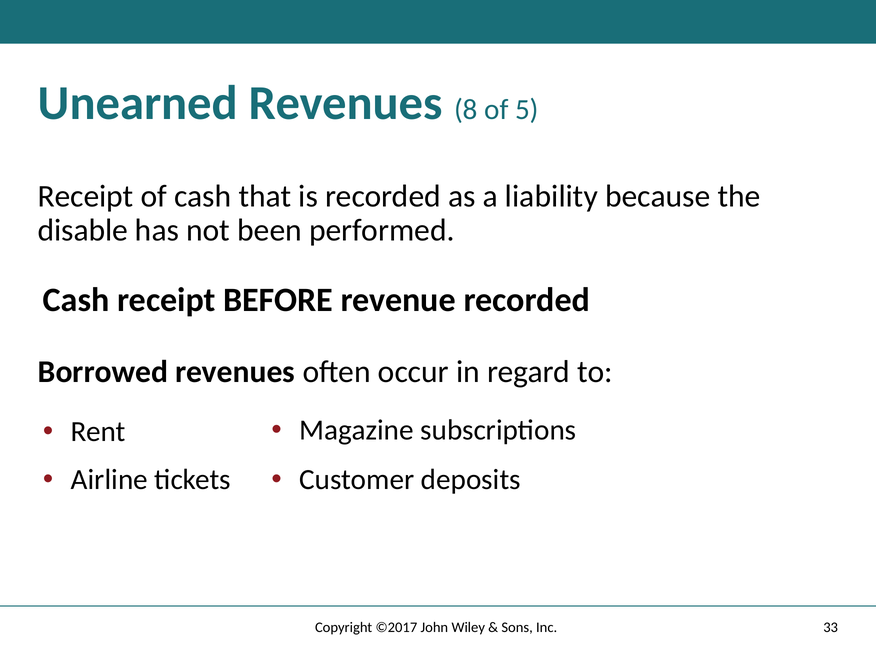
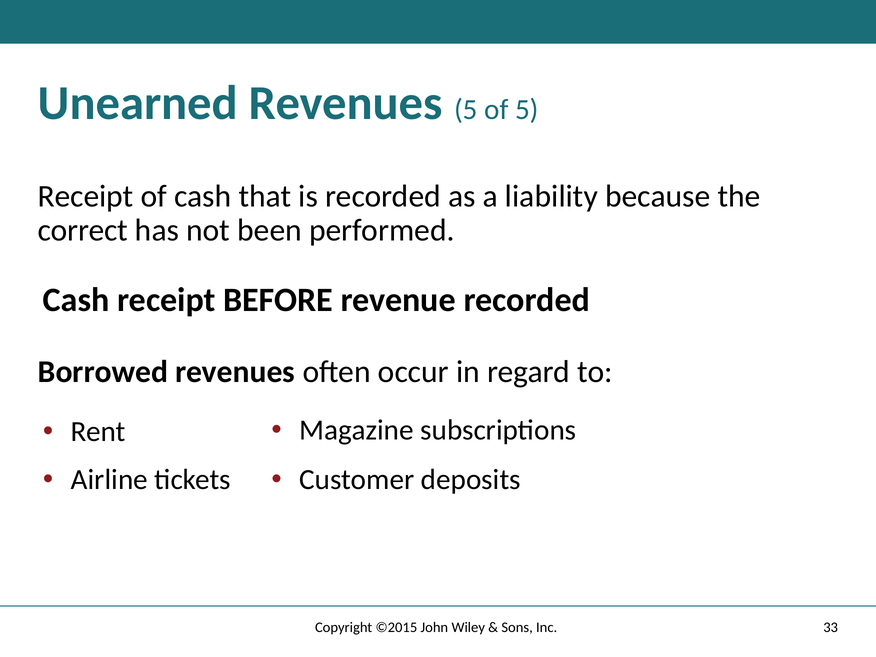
Revenues 8: 8 -> 5
disable: disable -> correct
©2017: ©2017 -> ©2015
